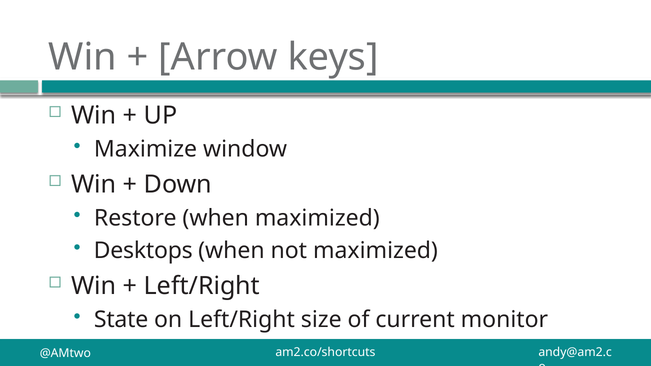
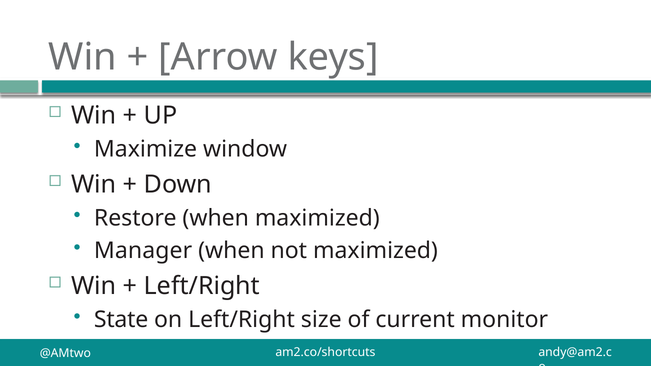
Desktops: Desktops -> Manager
